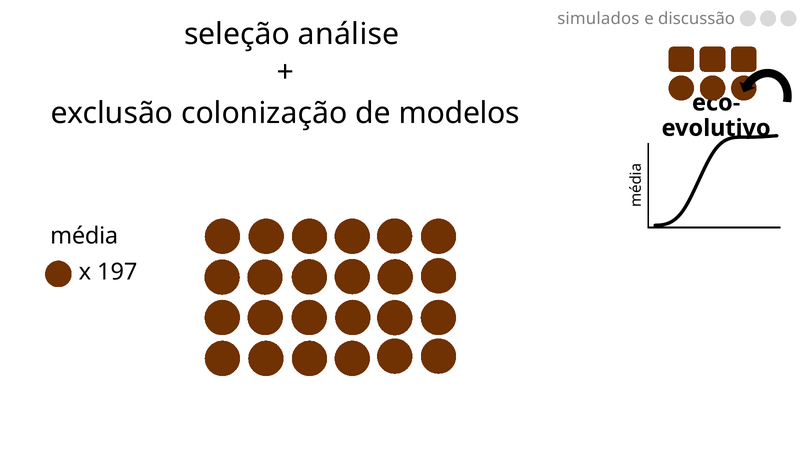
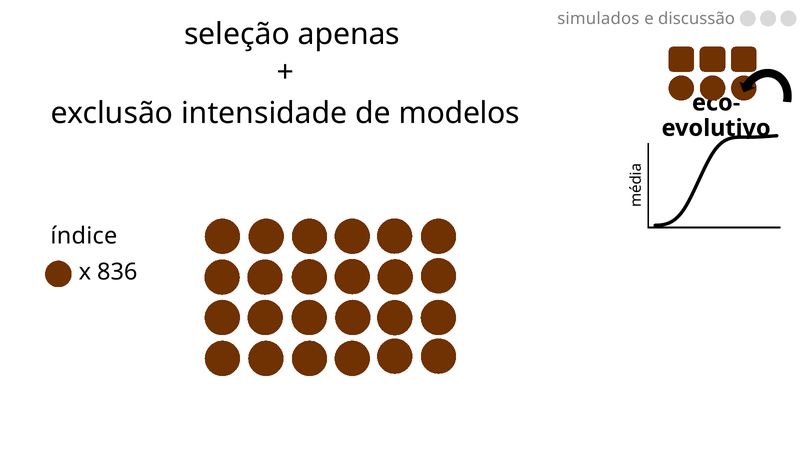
análise: análise -> apenas
colonização: colonização -> intensidade
média: média -> índice
197: 197 -> 836
